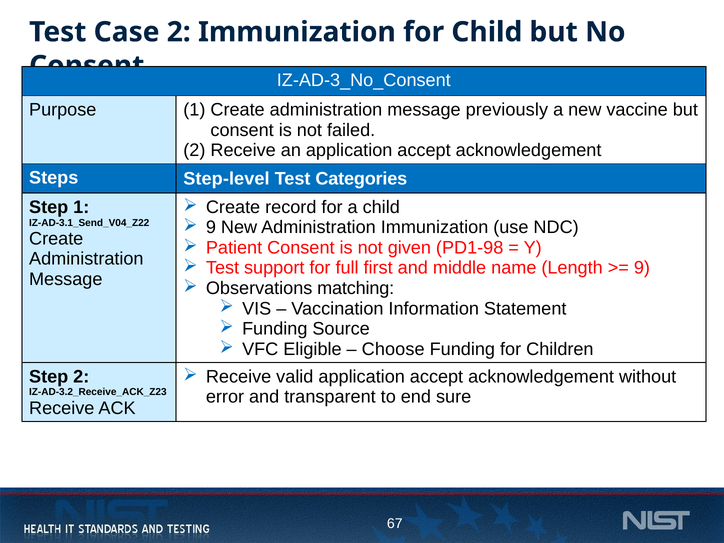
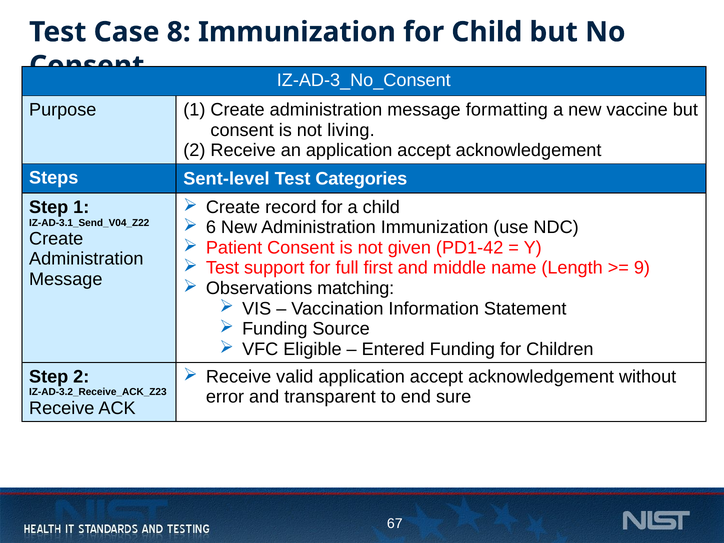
Case 2: 2 -> 8
previously: previously -> formatting
failed: failed -> living
Step-level: Step-level -> Sent-level
9 at (211, 227): 9 -> 6
PD1-98: PD1-98 -> PD1-42
Choose: Choose -> Entered
